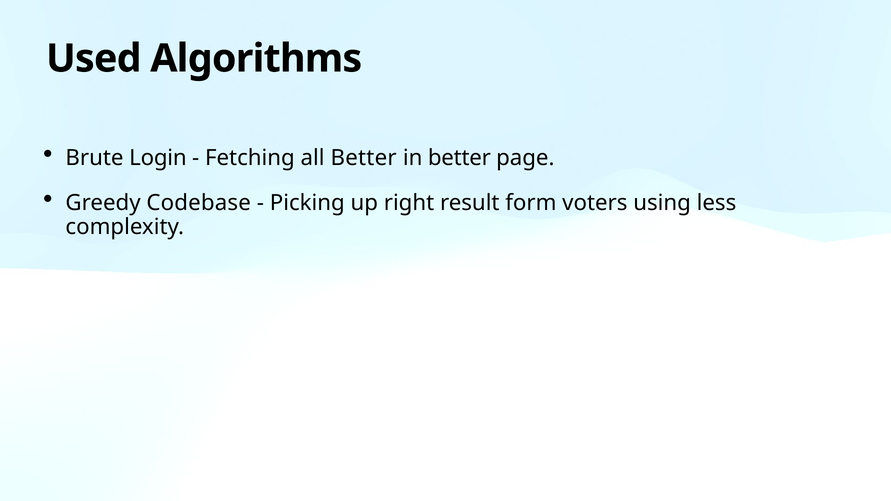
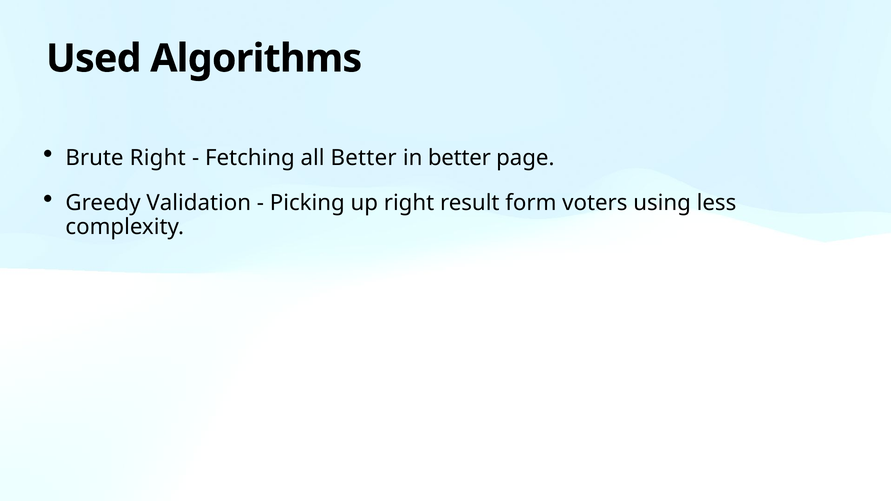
Brute Login: Login -> Right
Codebase: Codebase -> Validation
